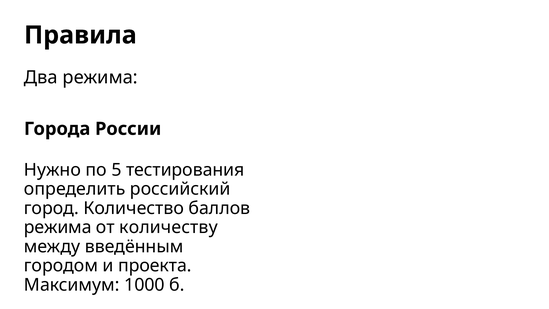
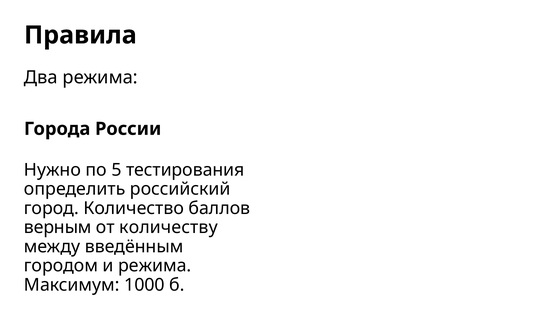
режима at (58, 227): режима -> верным
и проекта: проекта -> режима
